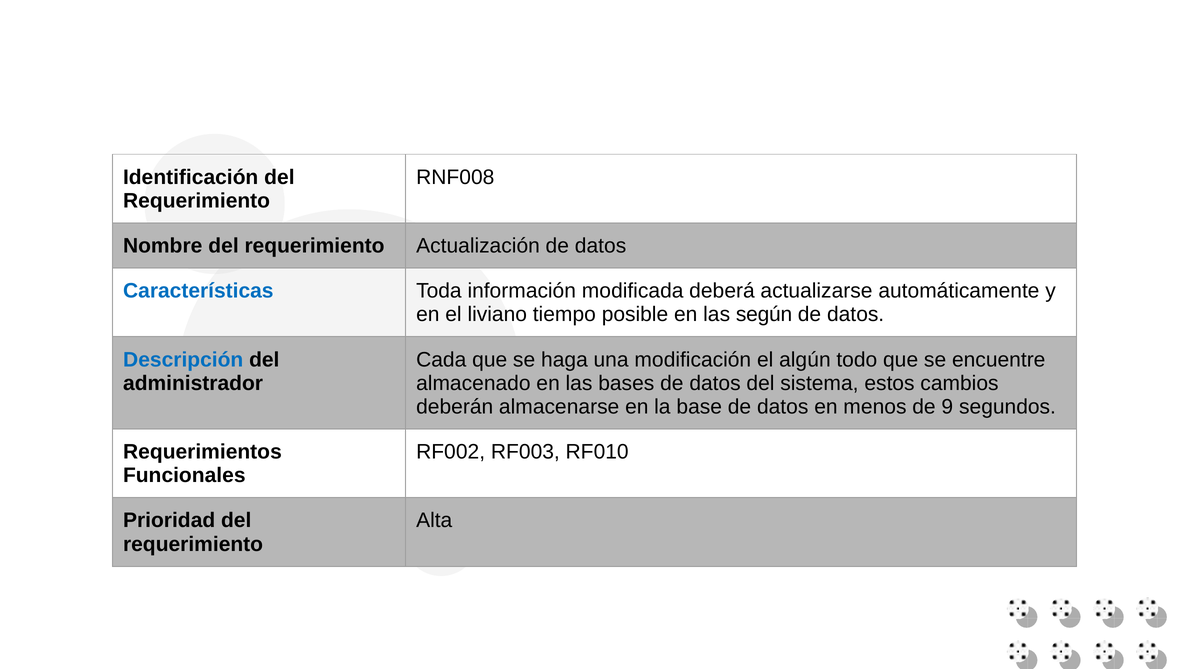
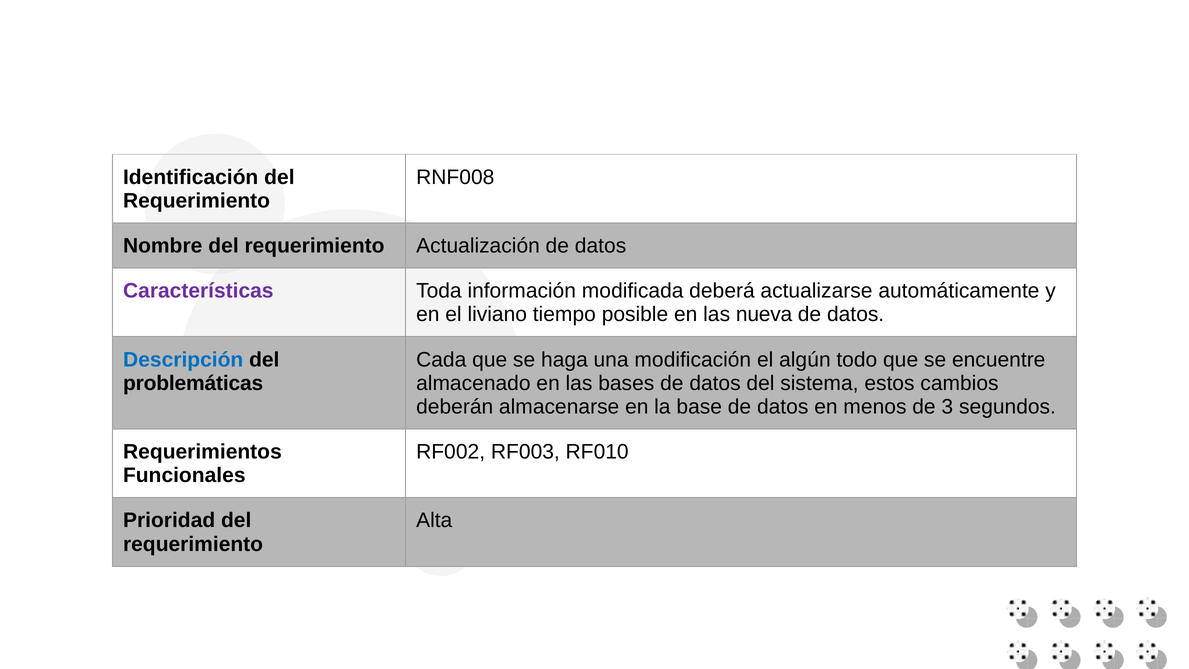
Características colour: blue -> purple
según: según -> nueva
administrador: administrador -> problemáticas
9: 9 -> 3
